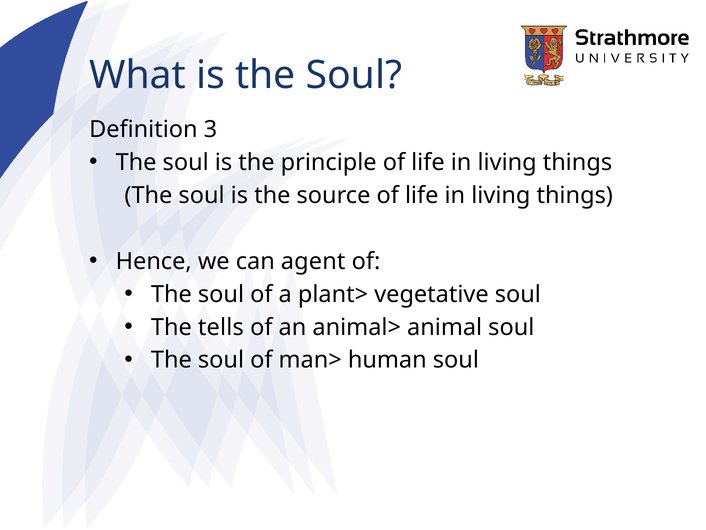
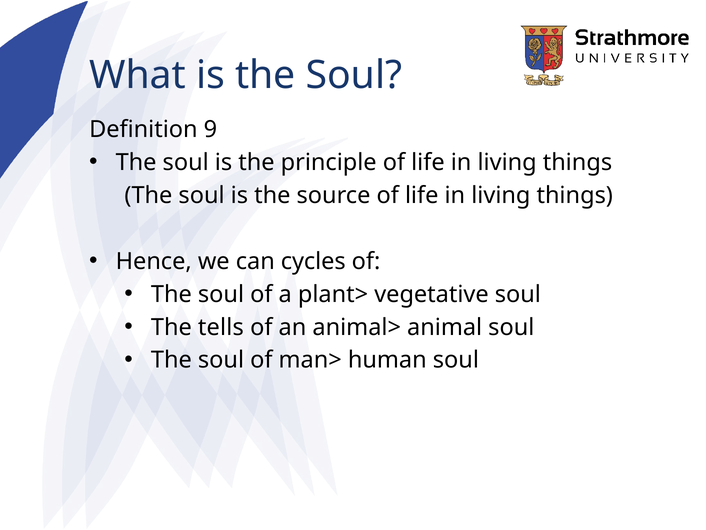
3: 3 -> 9
agent: agent -> cycles
